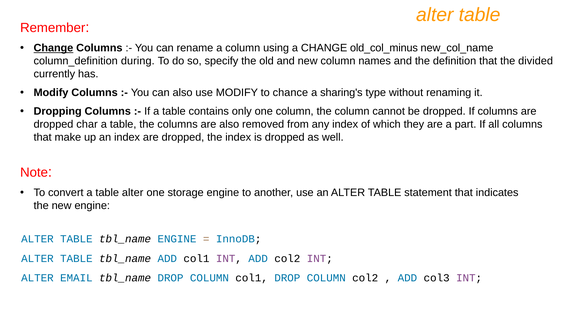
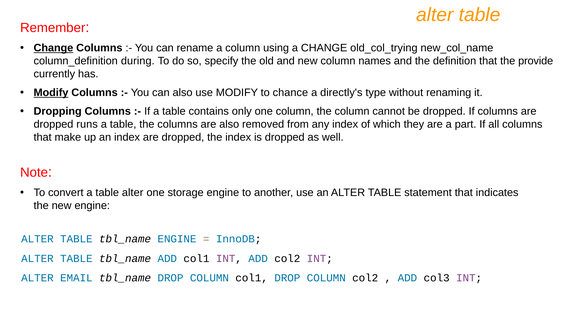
old_col_minus: old_col_minus -> old_col_trying
divided: divided -> provide
Modify at (51, 93) underline: none -> present
sharing's: sharing's -> directly's
char: char -> runs
